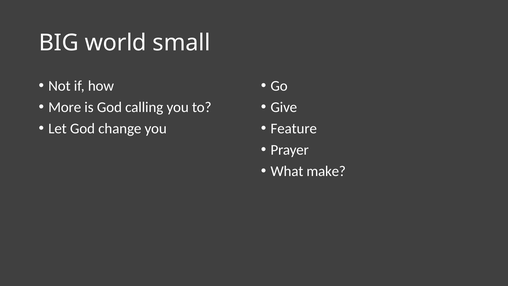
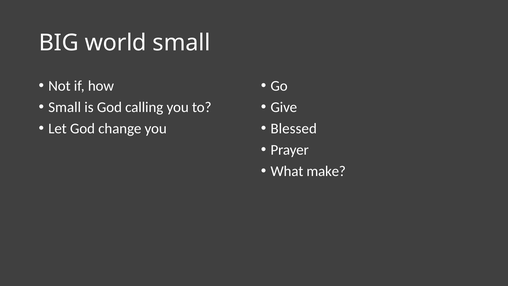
More at (65, 107): More -> Small
Feature: Feature -> Blessed
